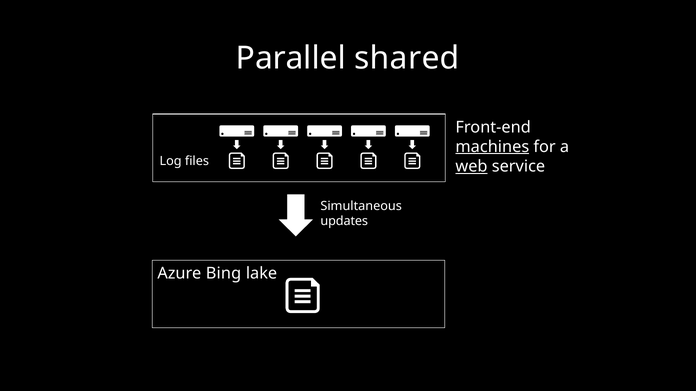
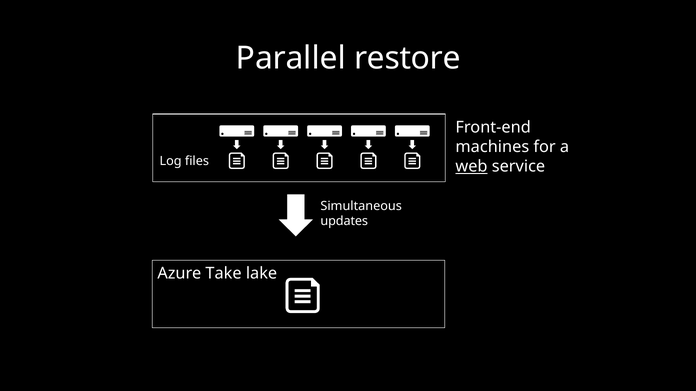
shared: shared -> restore
machines underline: present -> none
Bing: Bing -> Take
